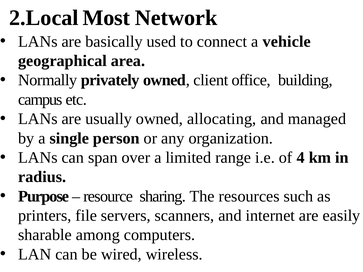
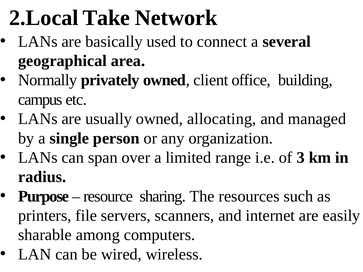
Most: Most -> Take
vehicle: vehicle -> several
4: 4 -> 3
